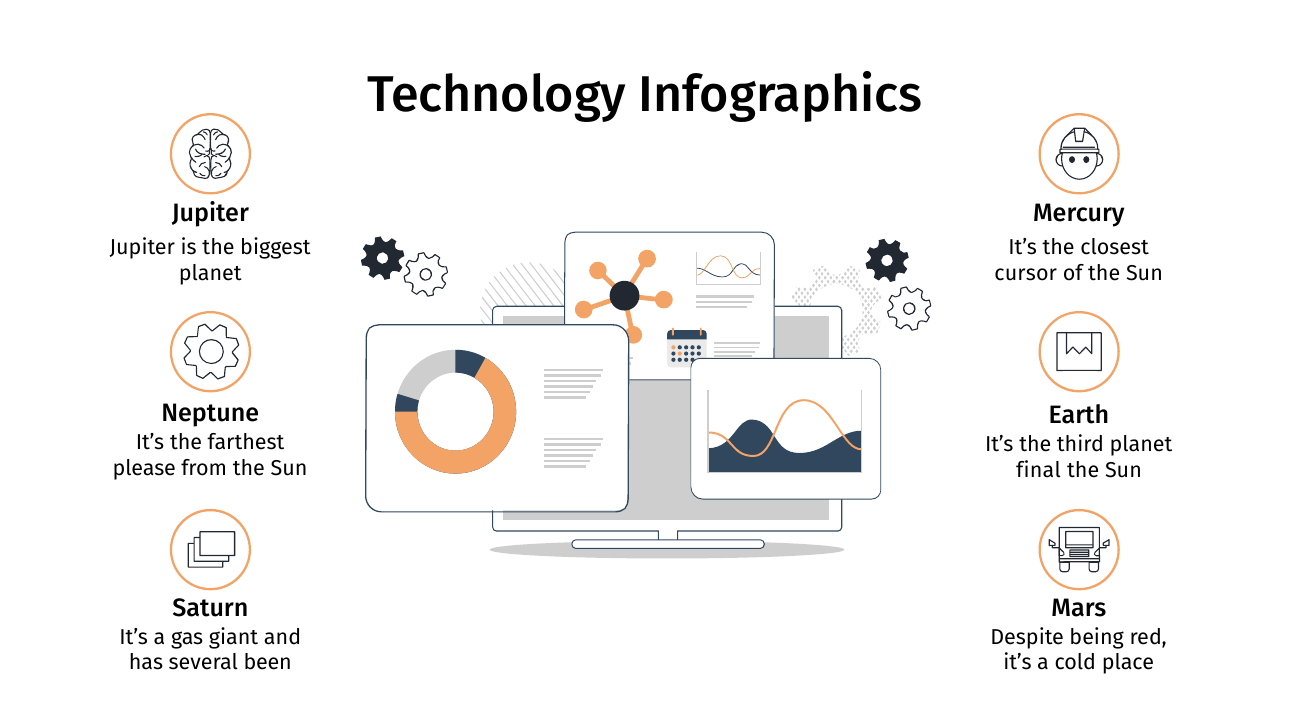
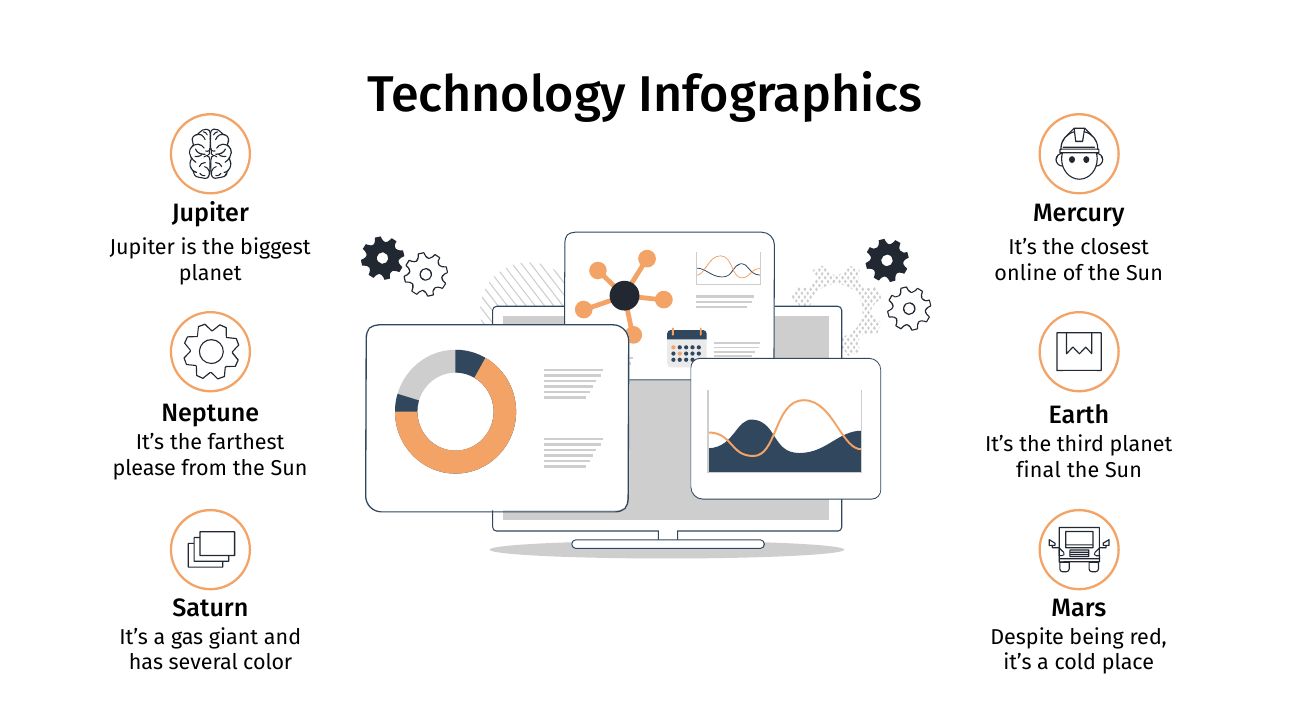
cursor: cursor -> online
been: been -> color
